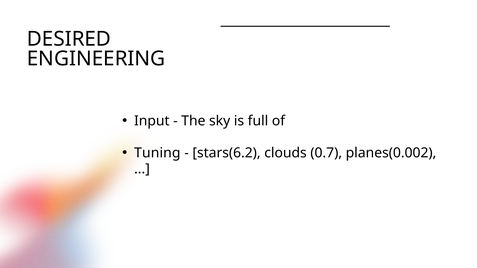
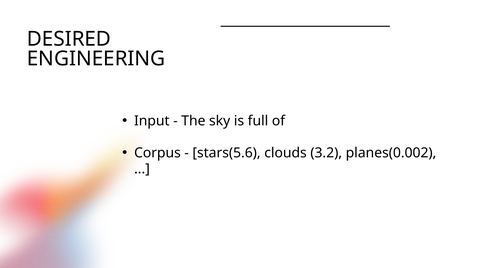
Tuning: Tuning -> Corpus
stars(6.2: stars(6.2 -> stars(5.6
0.7: 0.7 -> 3.2
